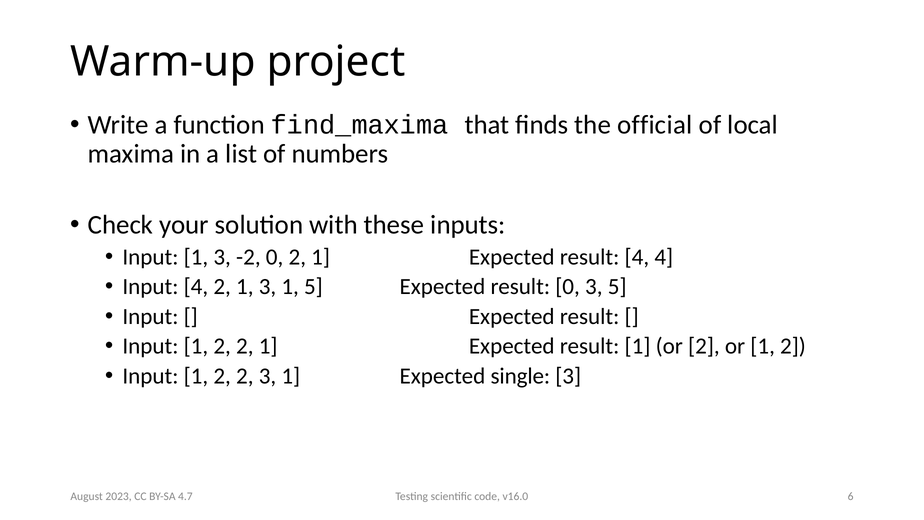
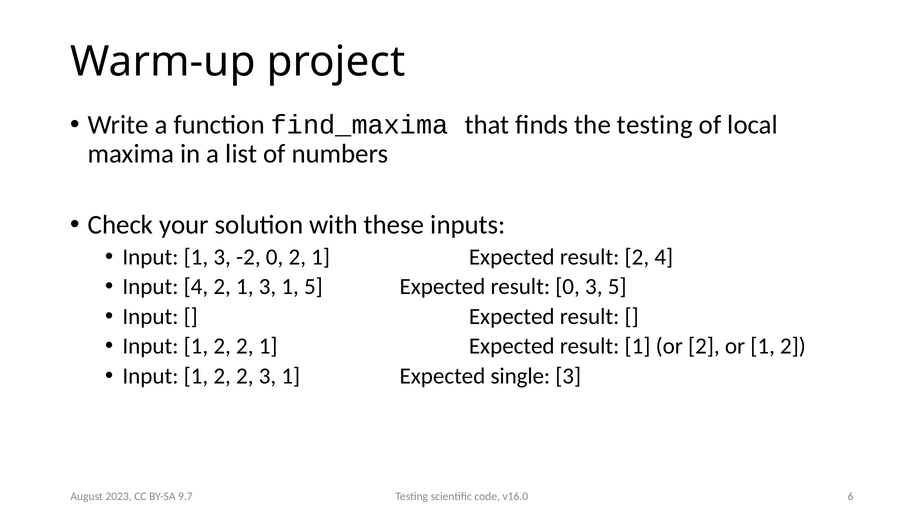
the official: official -> testing
result 4: 4 -> 2
4.7: 4.7 -> 9.7
